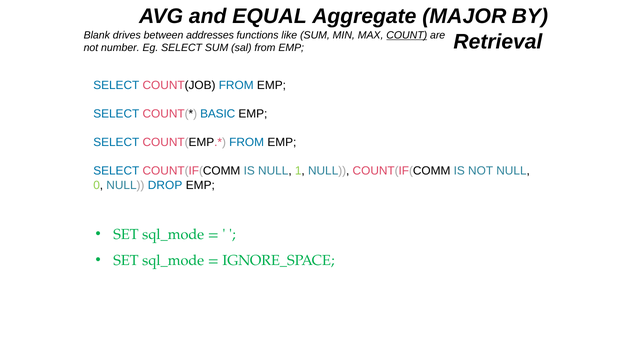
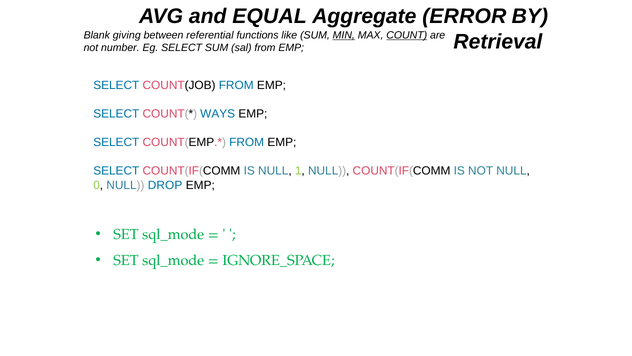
MAJOR: MAJOR -> ERROR
drives: drives -> giving
addresses: addresses -> referential
MIN underline: none -> present
BASIC: BASIC -> WAYS
